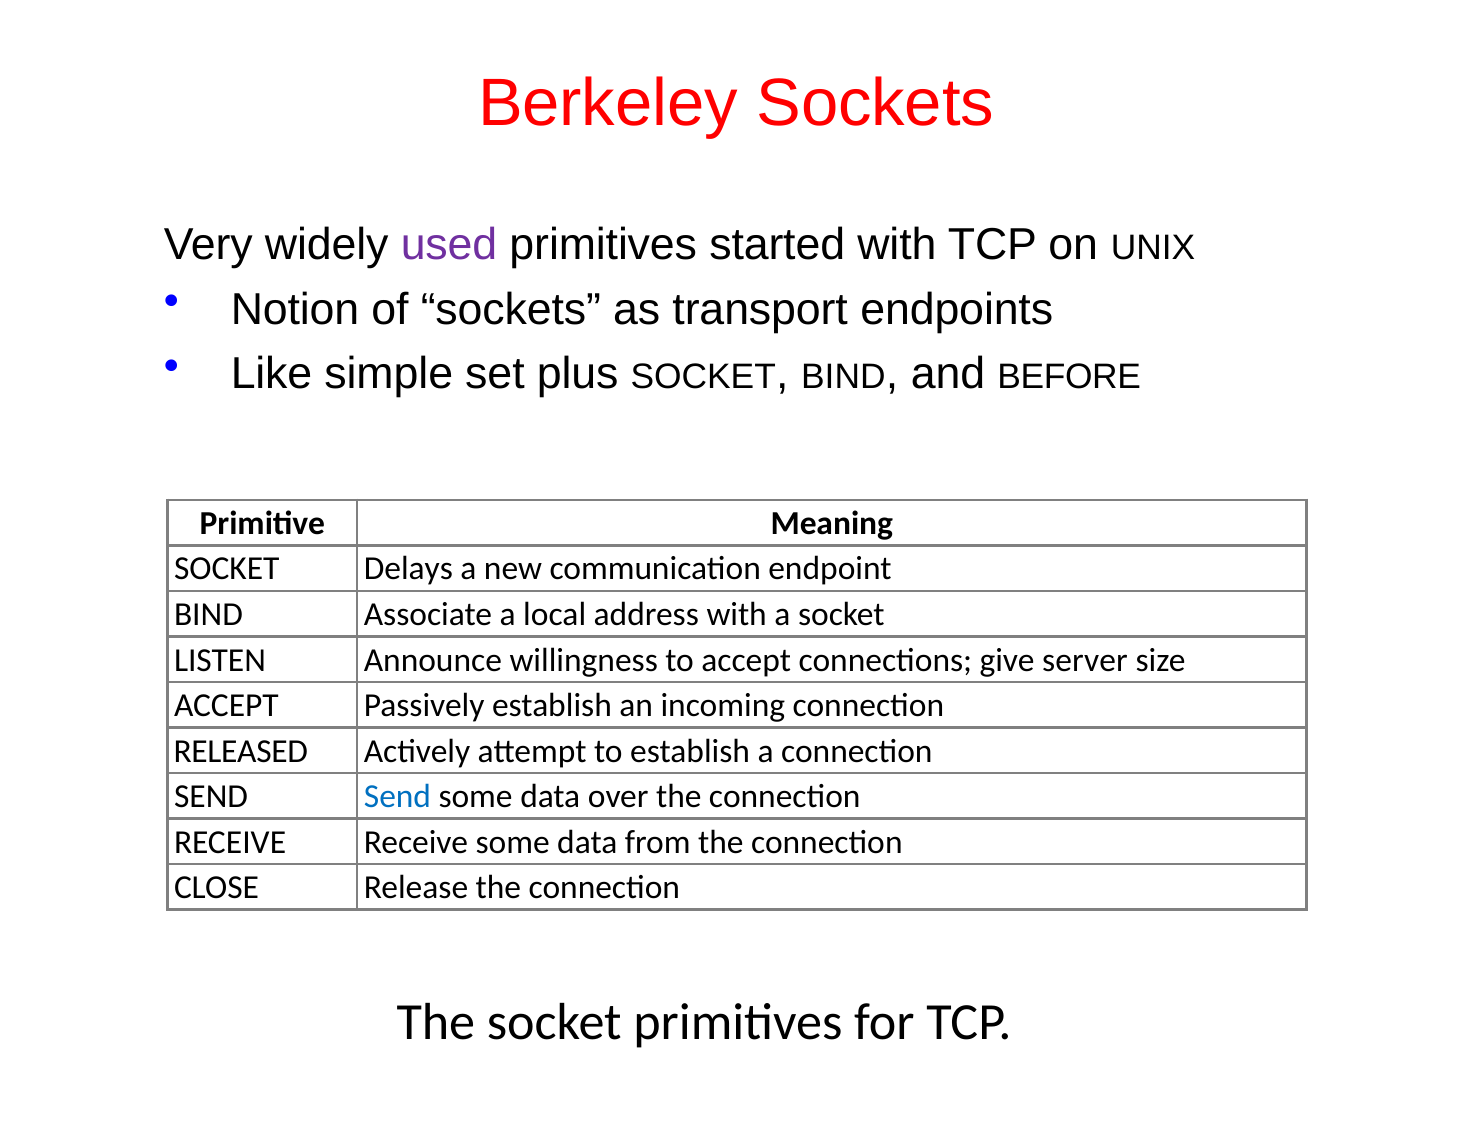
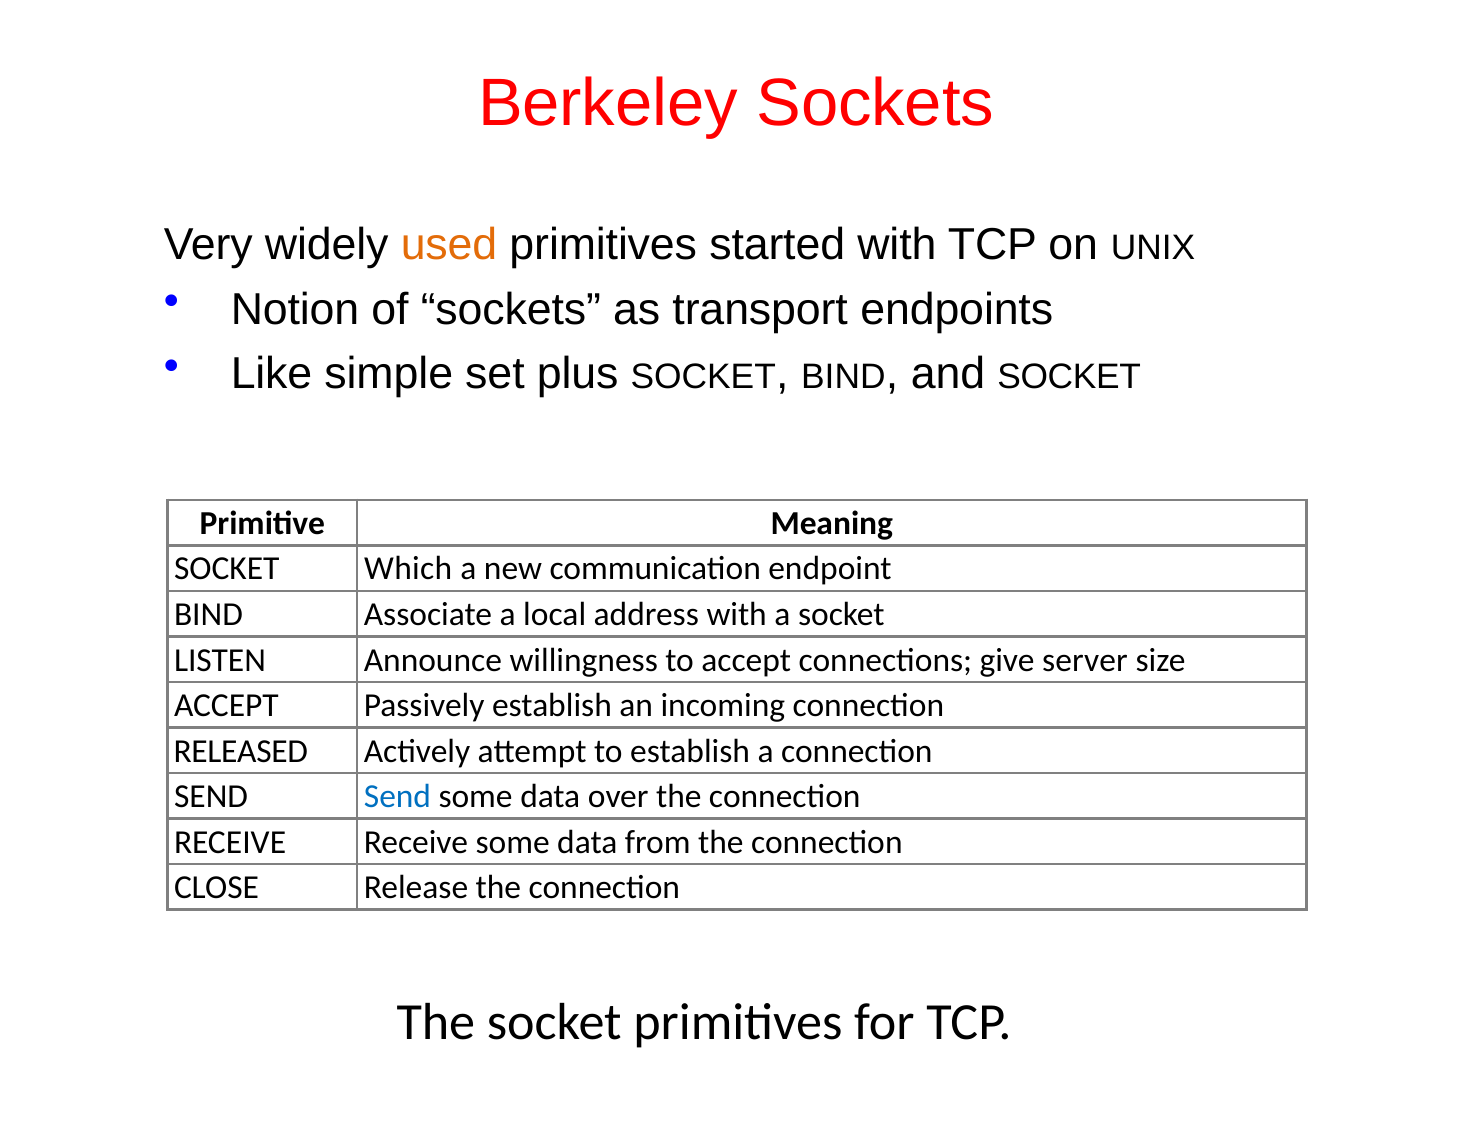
used colour: purple -> orange
and BEFORE: BEFORE -> SOCKET
Delays: Delays -> Which
